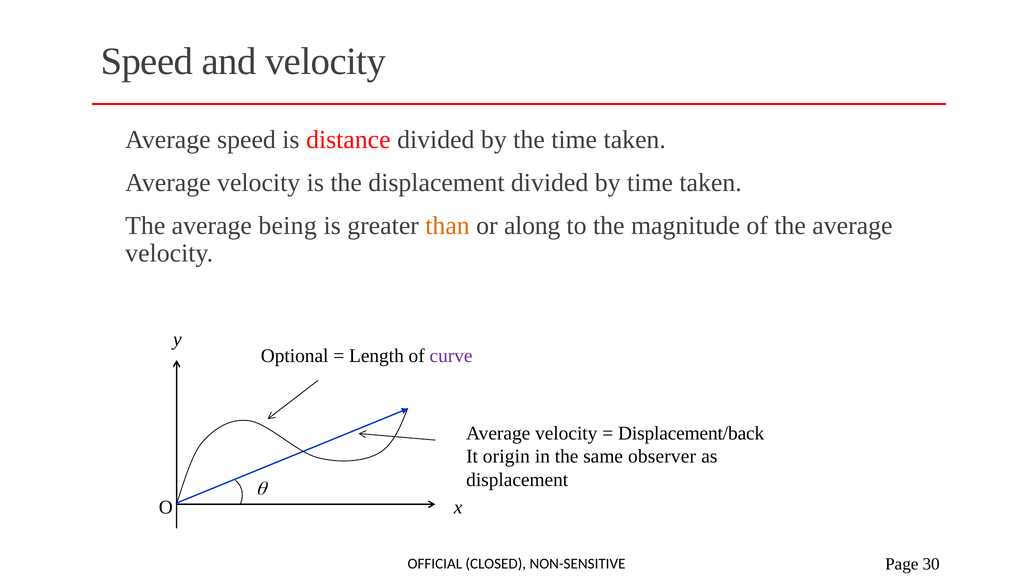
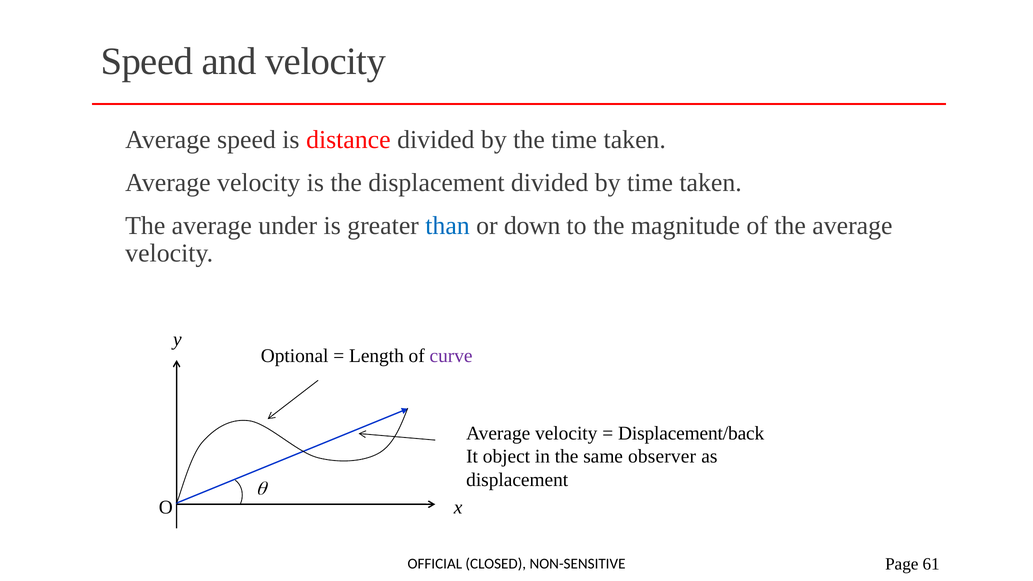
being: being -> under
than colour: orange -> blue
along: along -> down
origin: origin -> object
30: 30 -> 61
